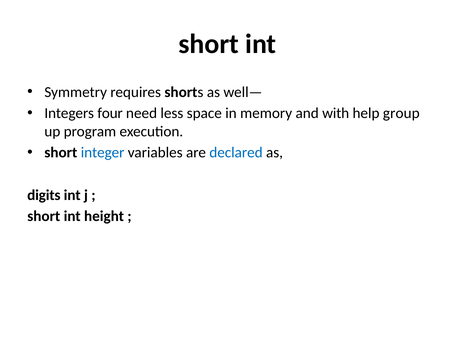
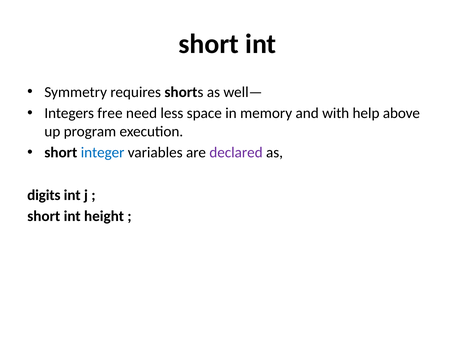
four: four -> free
group: group -> above
declared colour: blue -> purple
